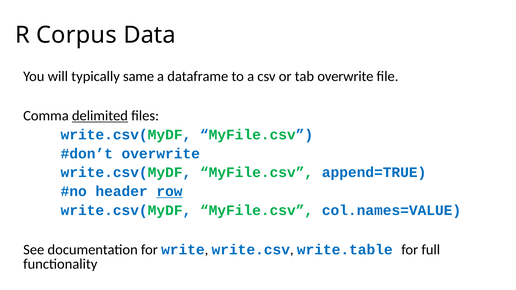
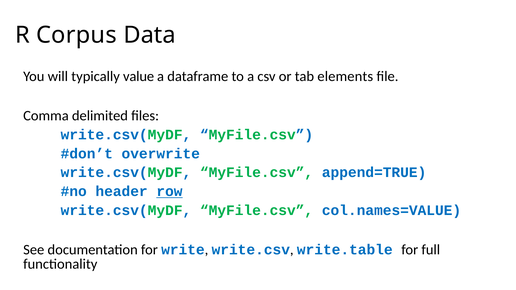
same: same -> value
tab overwrite: overwrite -> elements
delimited underline: present -> none
